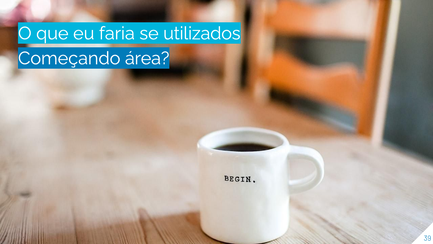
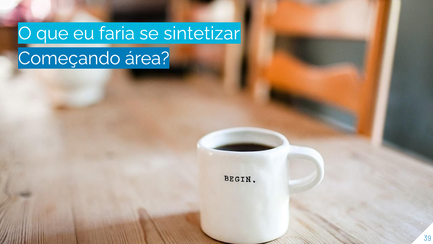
utilizados: utilizados -> sintetizar
